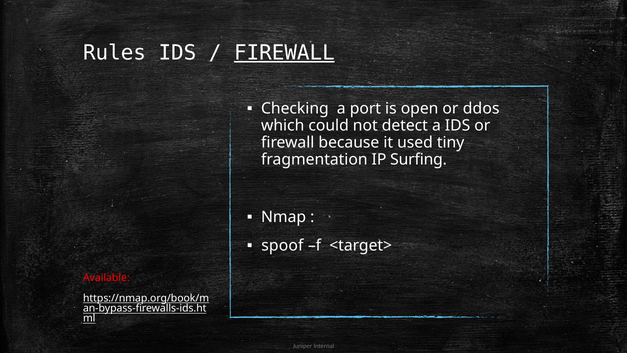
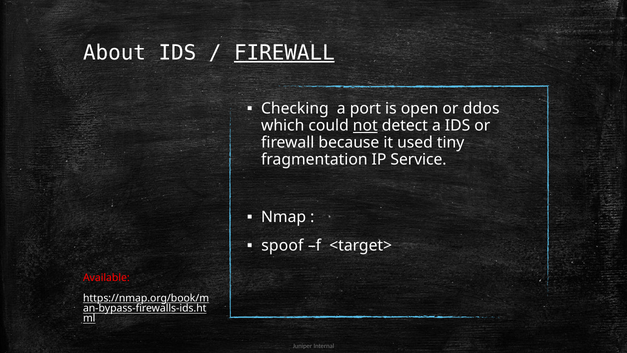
Rules: Rules -> About
not underline: none -> present
Surfing: Surfing -> Service
